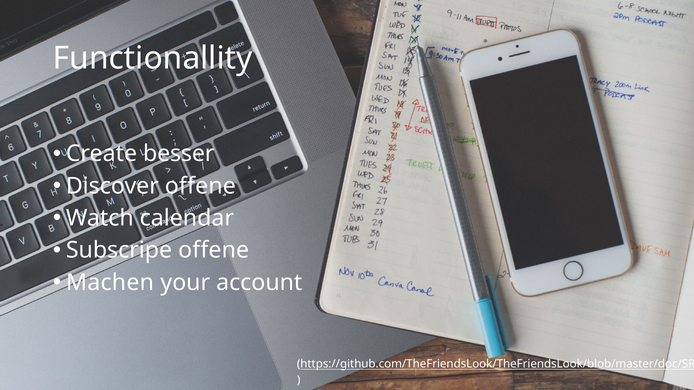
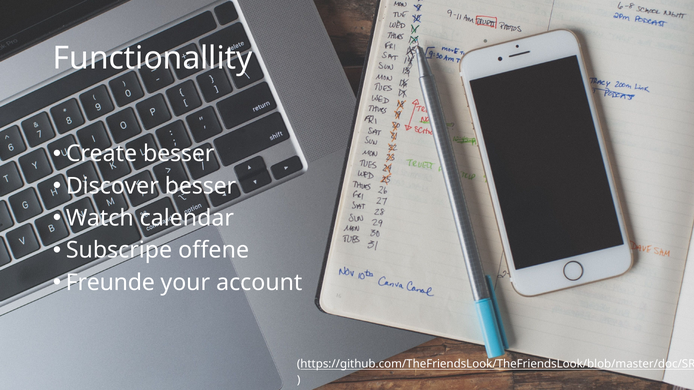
Discover offene: offene -> besser
Machen: Machen -> Freunde
